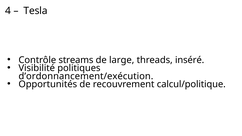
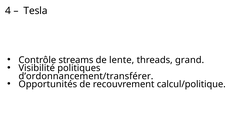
large: large -> lente
inséré: inséré -> grand
d’ordonnancement/exécution: d’ordonnancement/exécution -> d’ordonnancement/transférer
